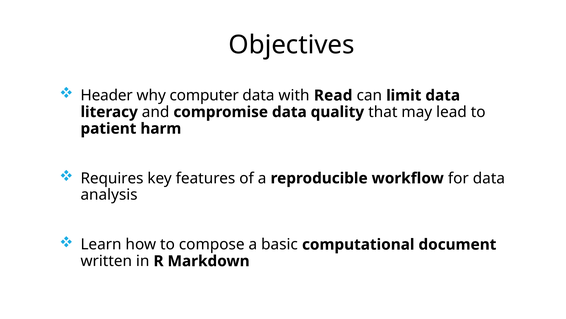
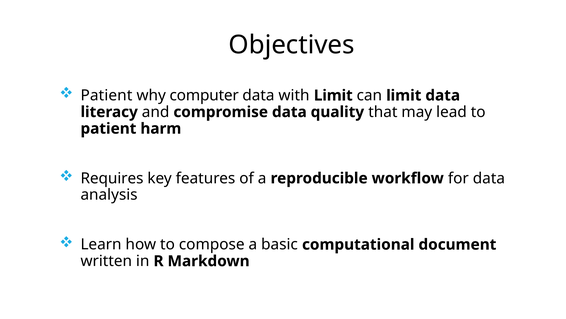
Header at (107, 95): Header -> Patient
with Read: Read -> Limit
